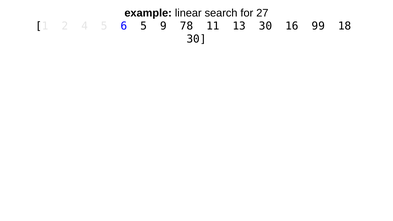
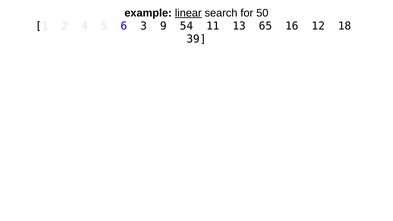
linear underline: none -> present
27: 27 -> 50
6 5: 5 -> 3
78: 78 -> 54
13 30: 30 -> 65
99: 99 -> 12
30 at (197, 39): 30 -> 39
